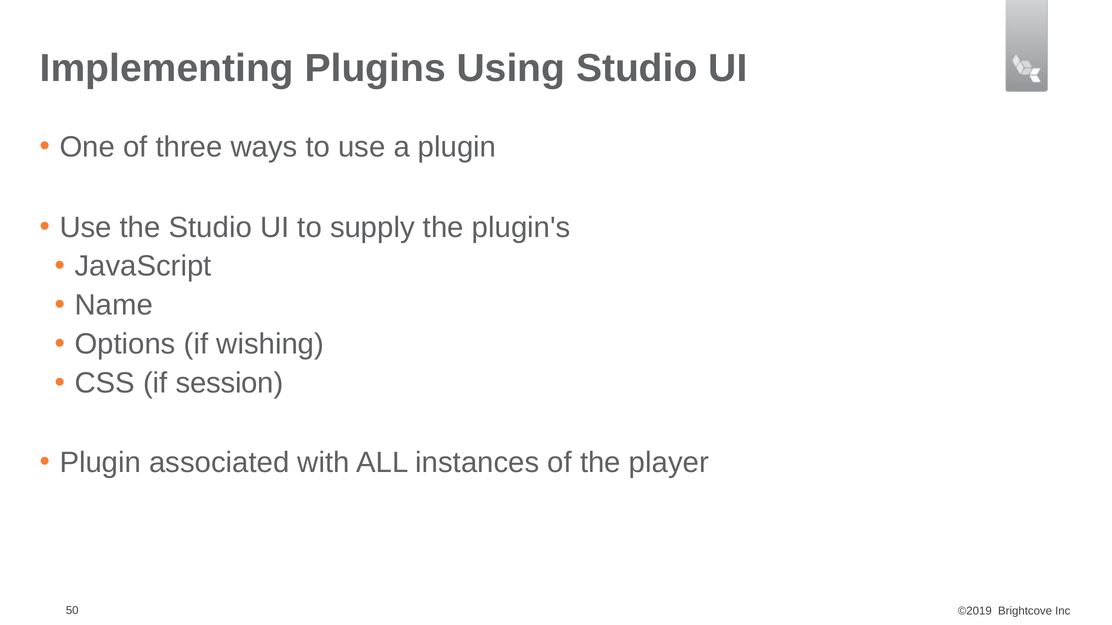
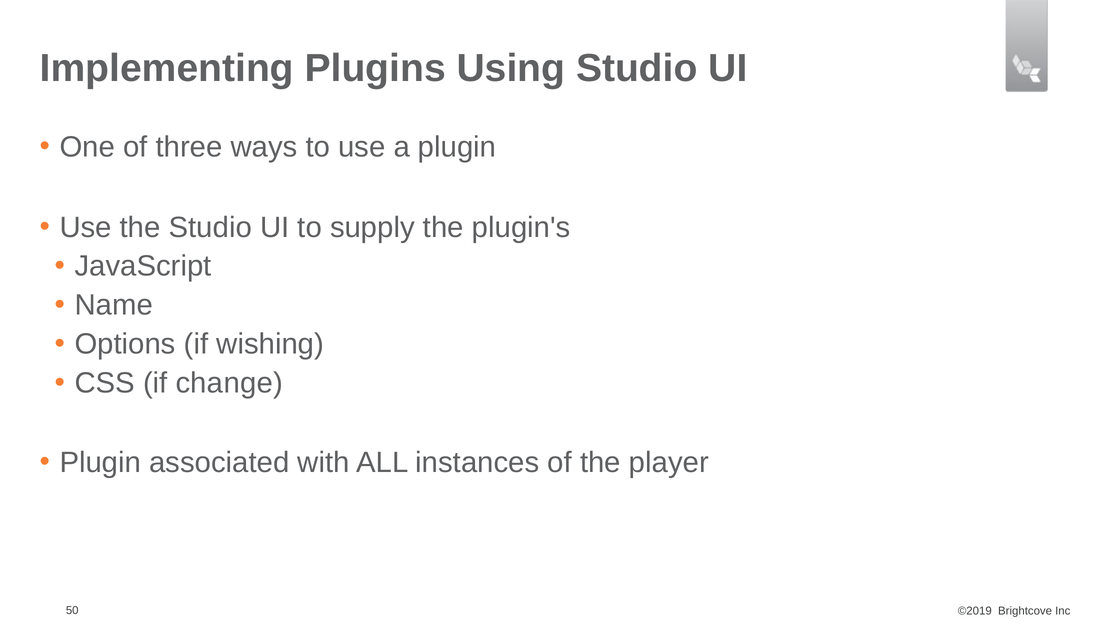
session: session -> change
